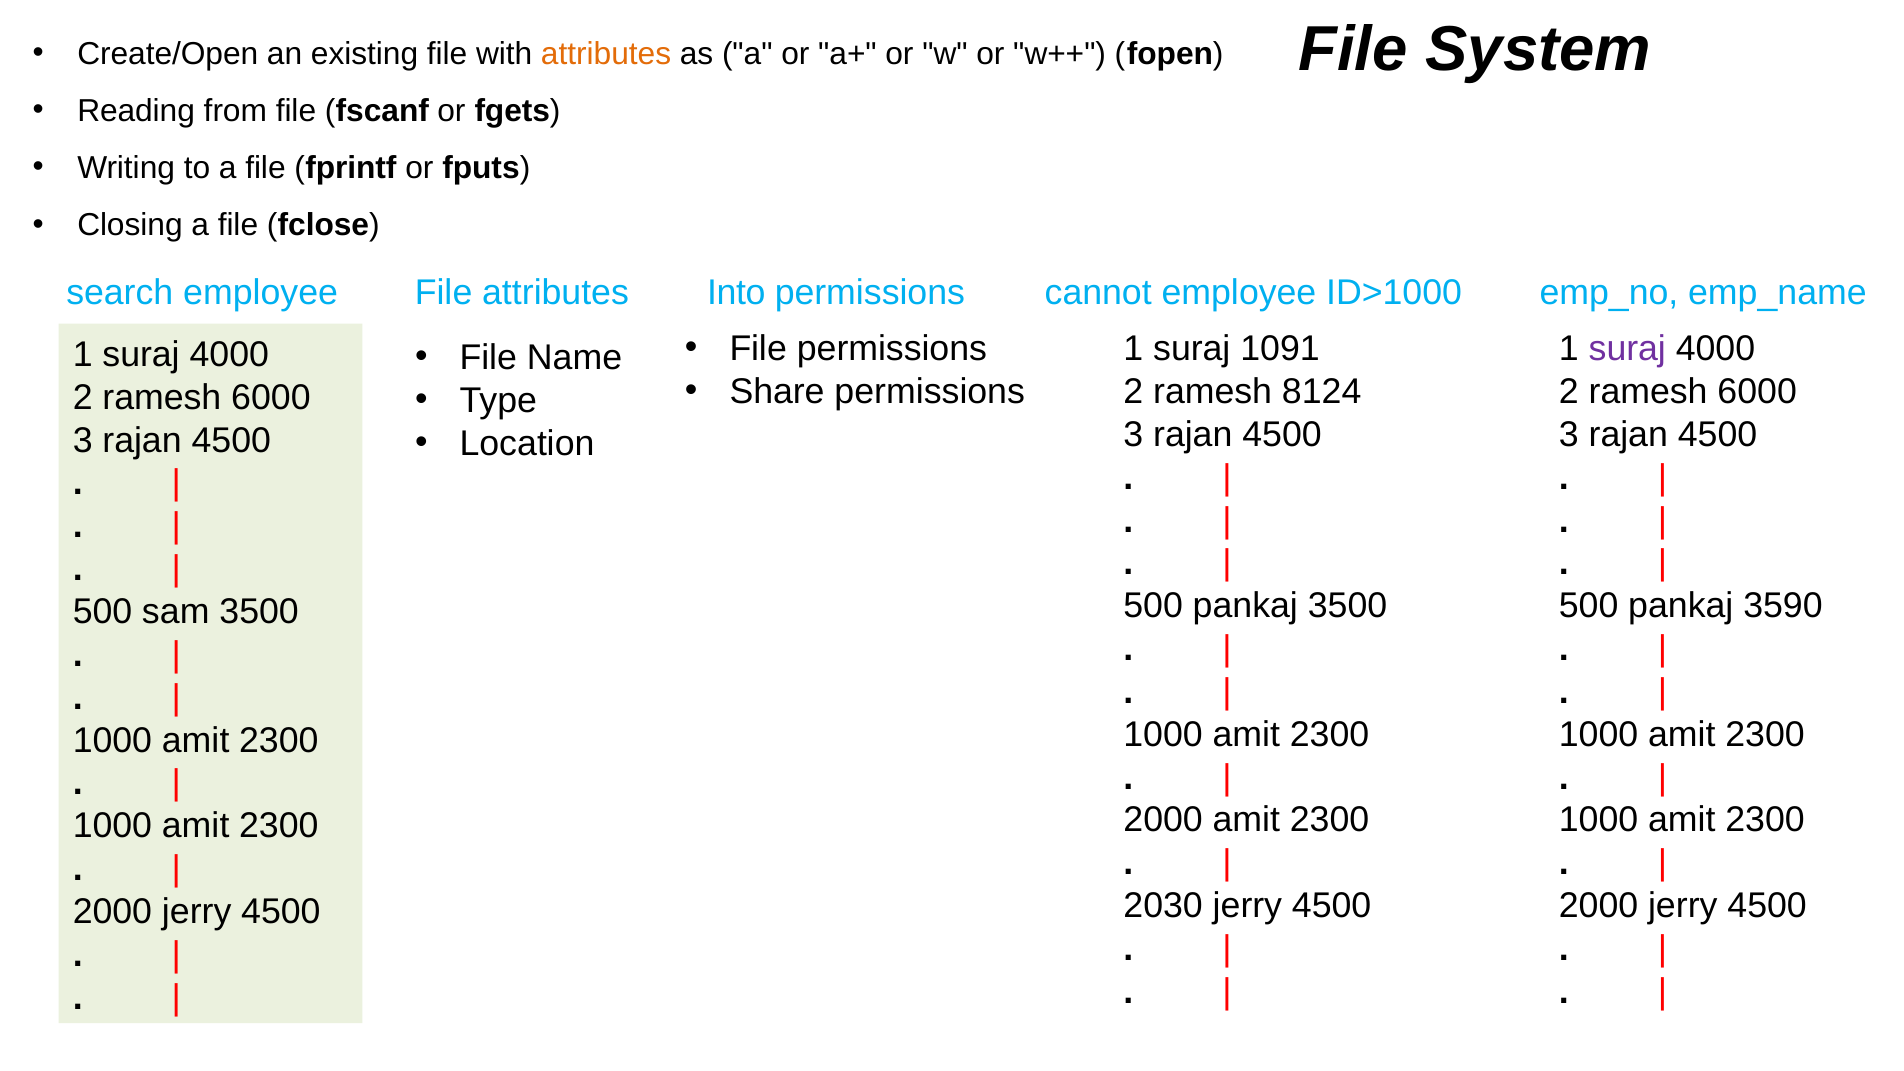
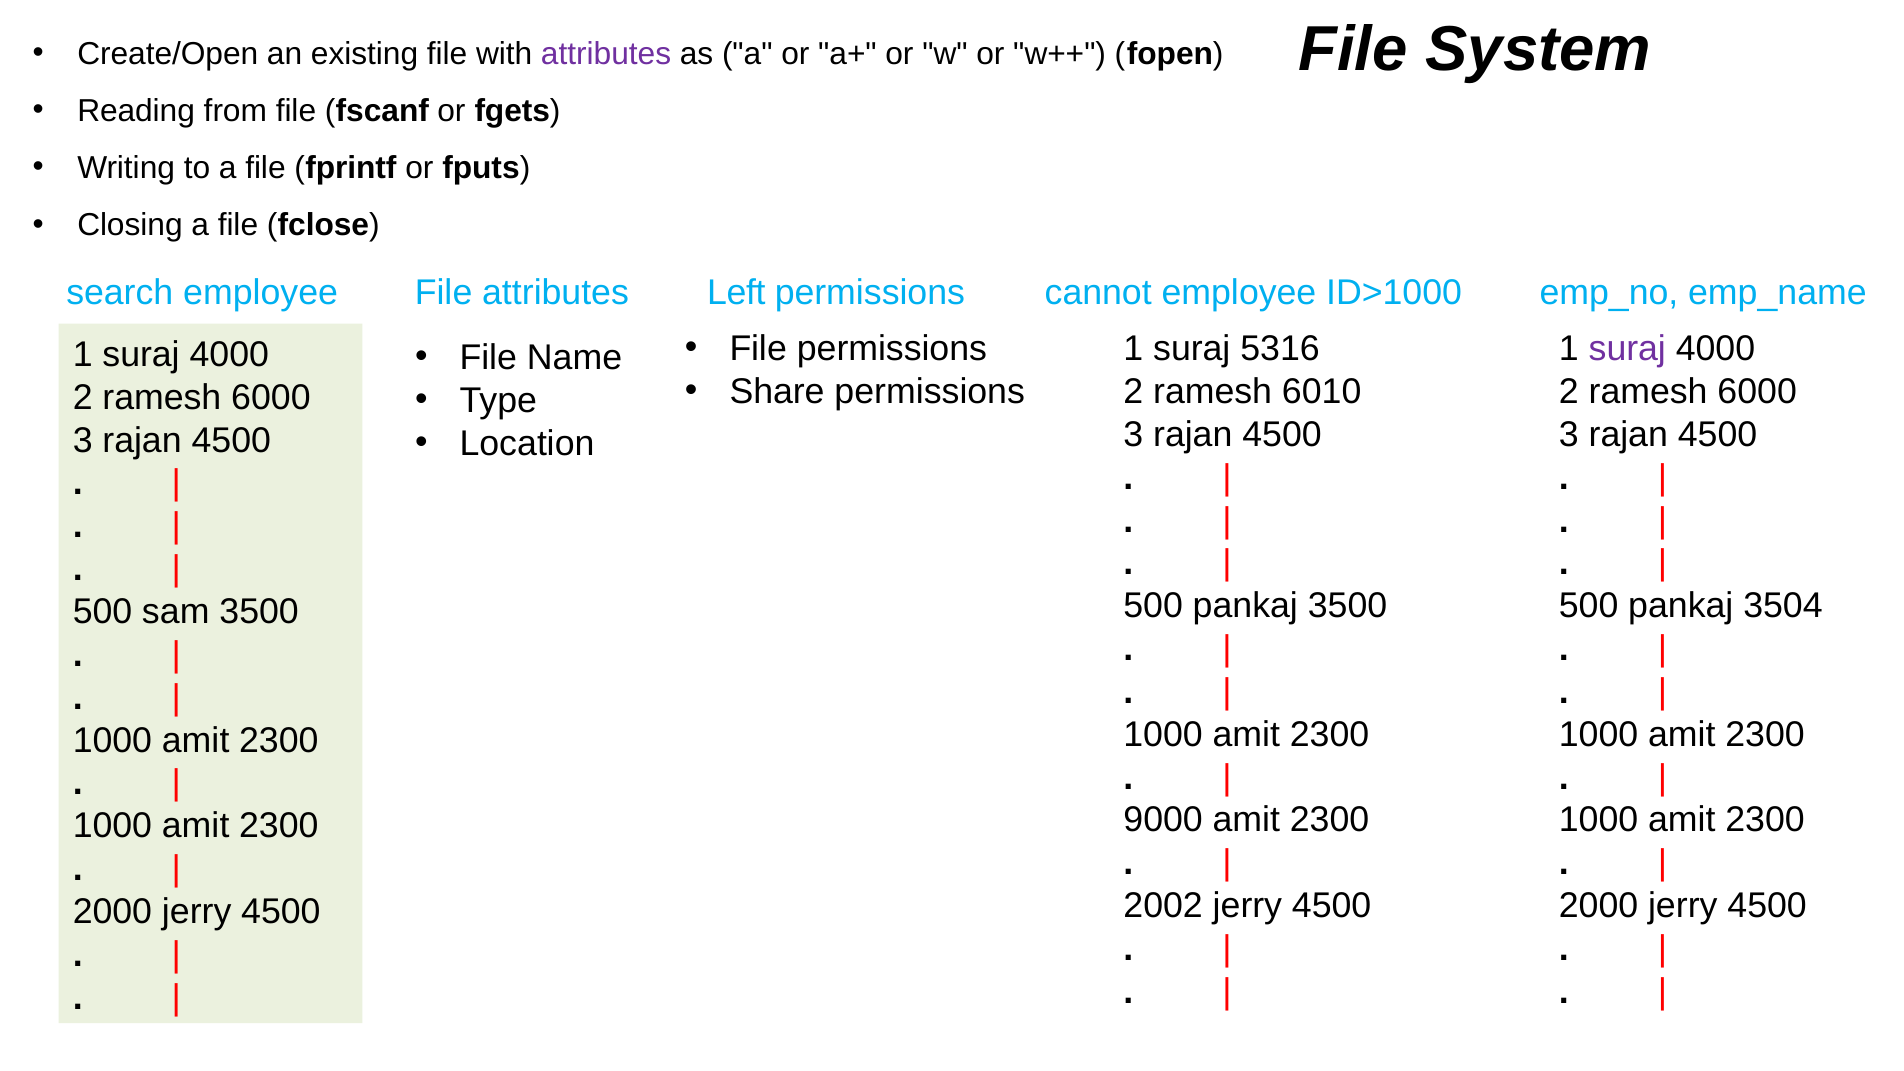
attributes at (606, 54) colour: orange -> purple
Into: Into -> Left
1091: 1091 -> 5316
8124: 8124 -> 6010
3590: 3590 -> 3504
2000 at (1163, 820): 2000 -> 9000
2030: 2030 -> 2002
